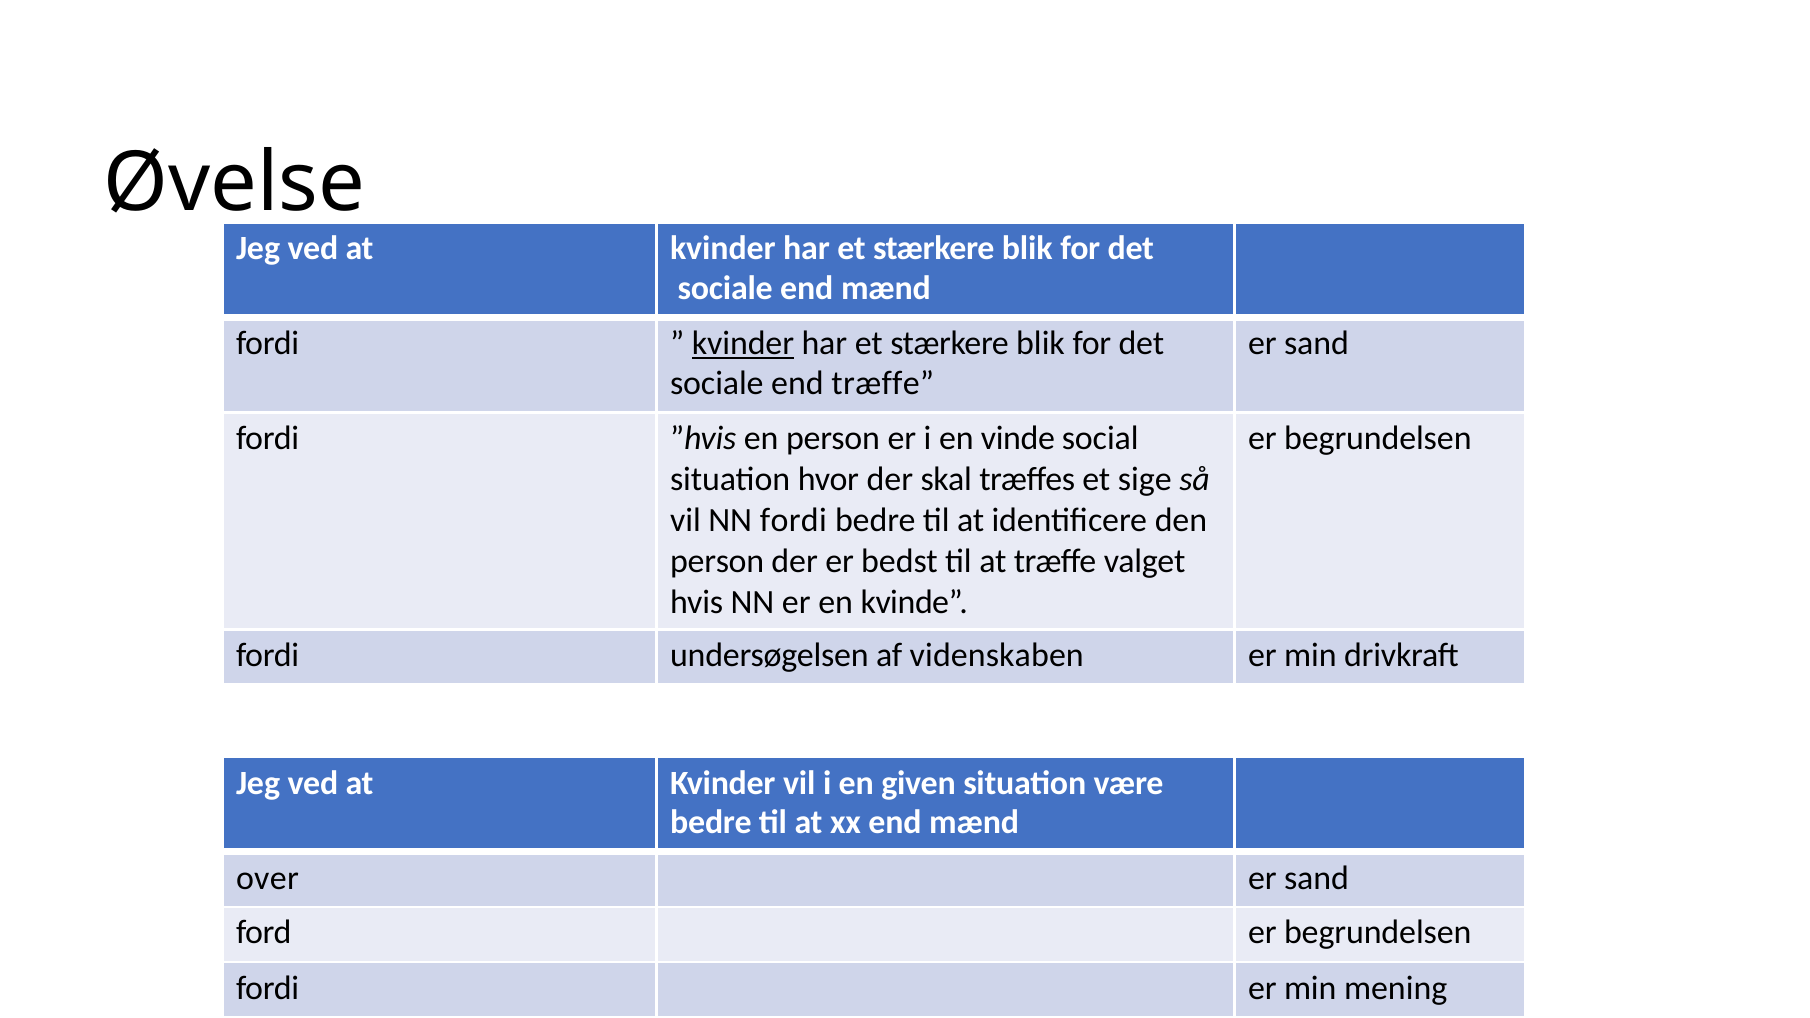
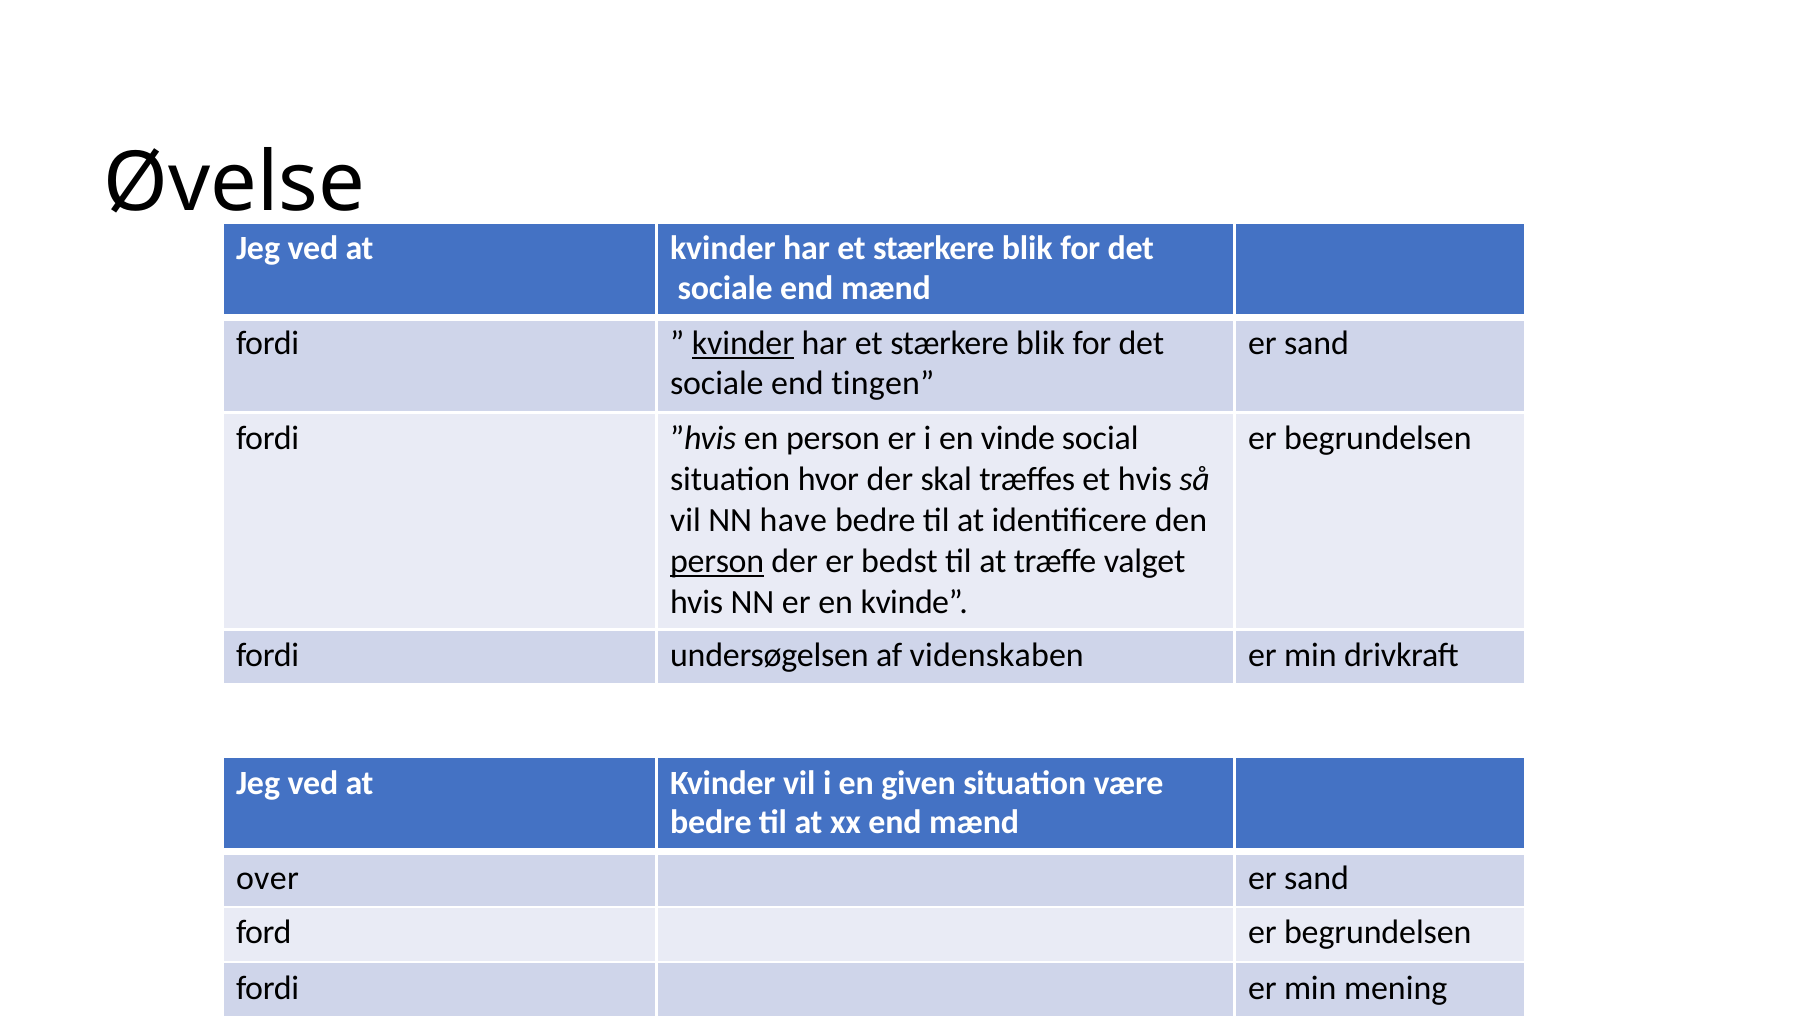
end træffe: træffe -> tingen
et sige: sige -> hvis
NN fordi: fordi -> have
person at (717, 561) underline: none -> present
